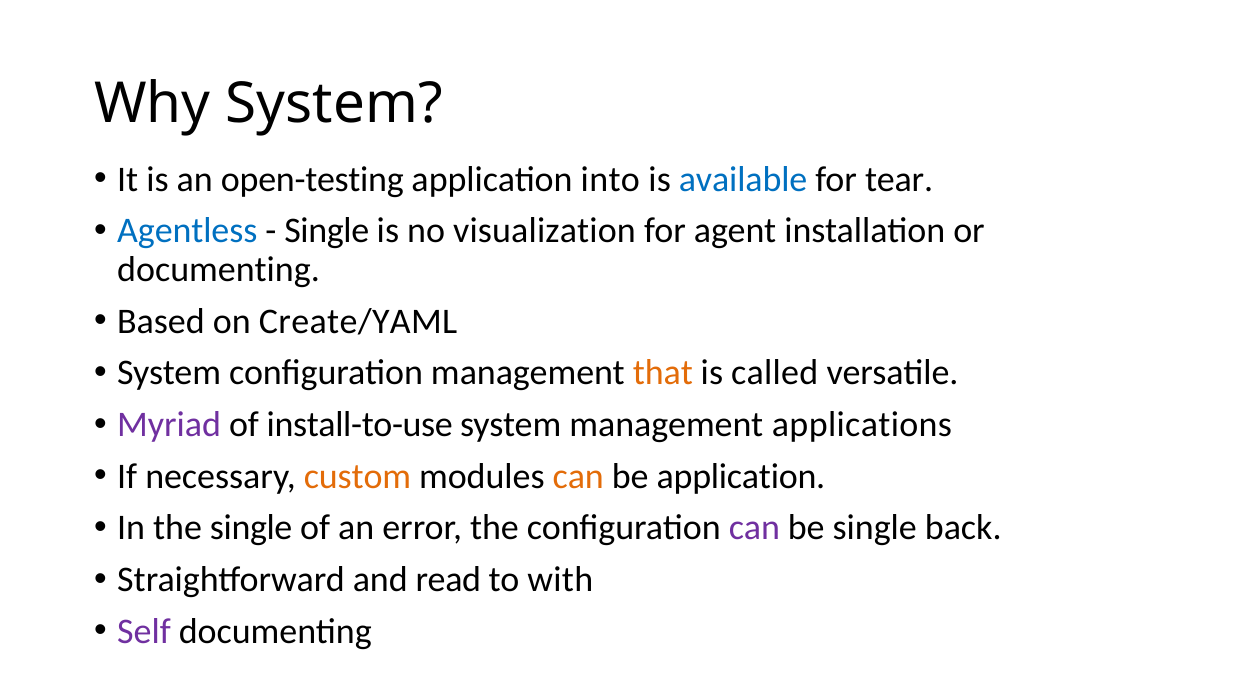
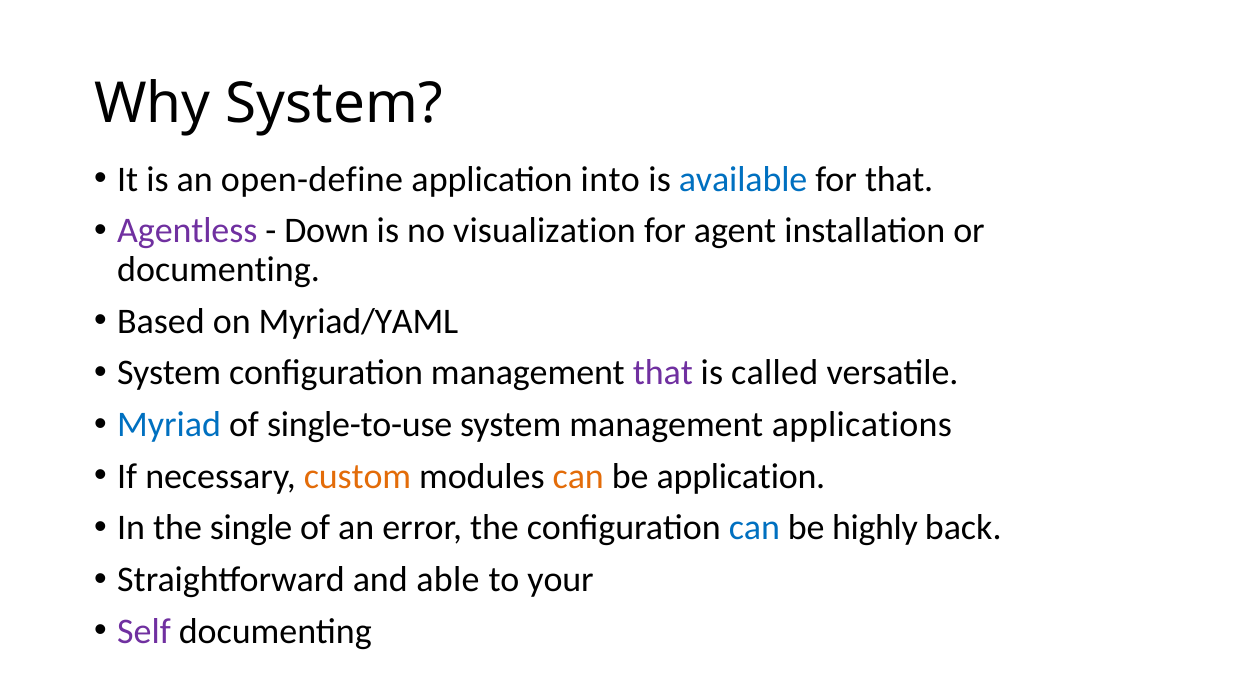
open-testing: open-testing -> open-define
for tear: tear -> that
Agentless colour: blue -> purple
Single at (327, 231): Single -> Down
Create/YAML: Create/YAML -> Myriad/YAML
that at (663, 373) colour: orange -> purple
Myriad colour: purple -> blue
install-to-use: install-to-use -> single-to-use
can at (754, 528) colour: purple -> blue
be single: single -> highly
read: read -> able
with: with -> your
